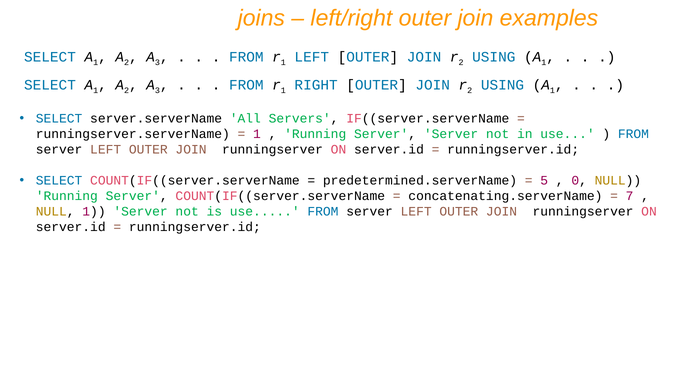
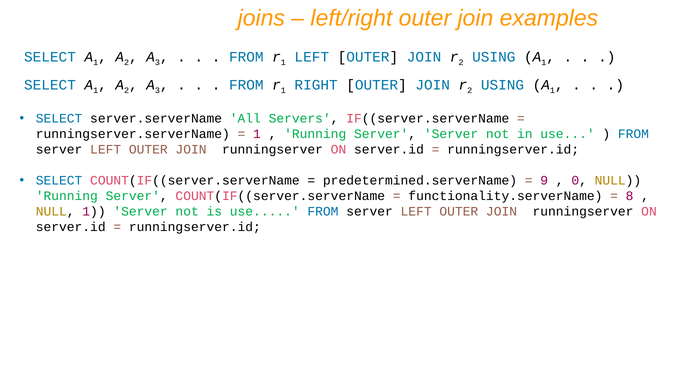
5: 5 -> 9
concatenating.serverName: concatenating.serverName -> functionality.serverName
7: 7 -> 8
